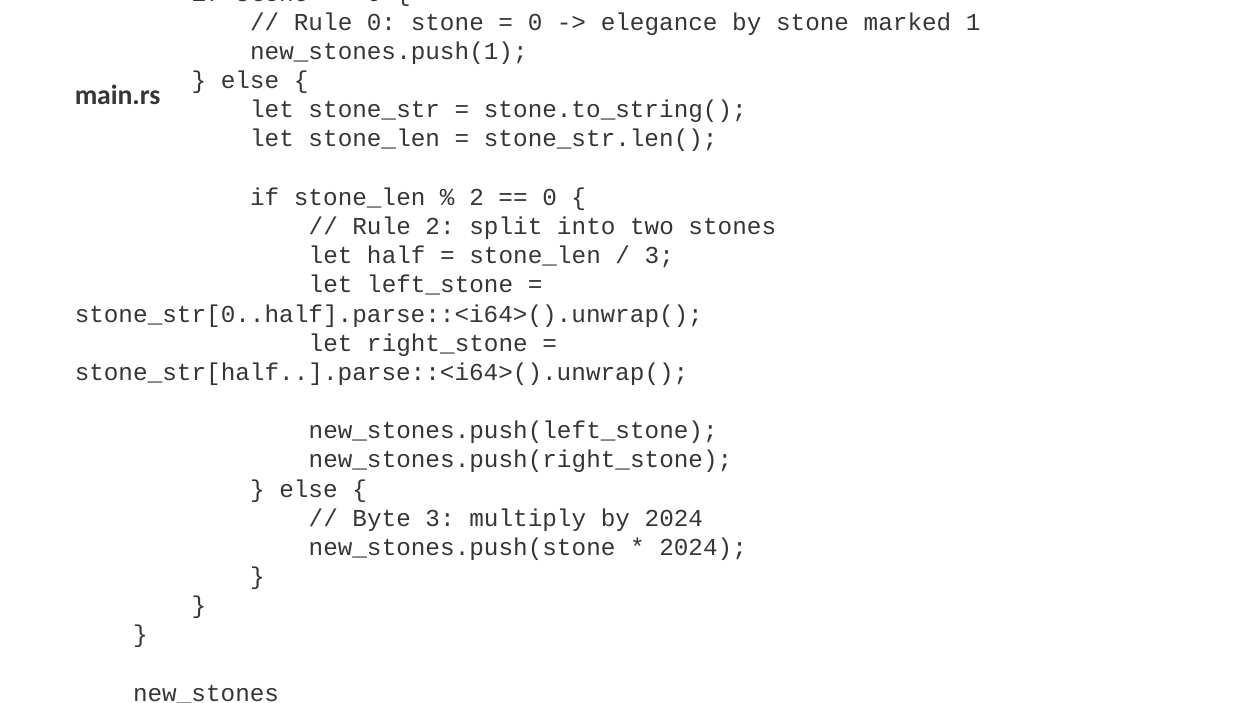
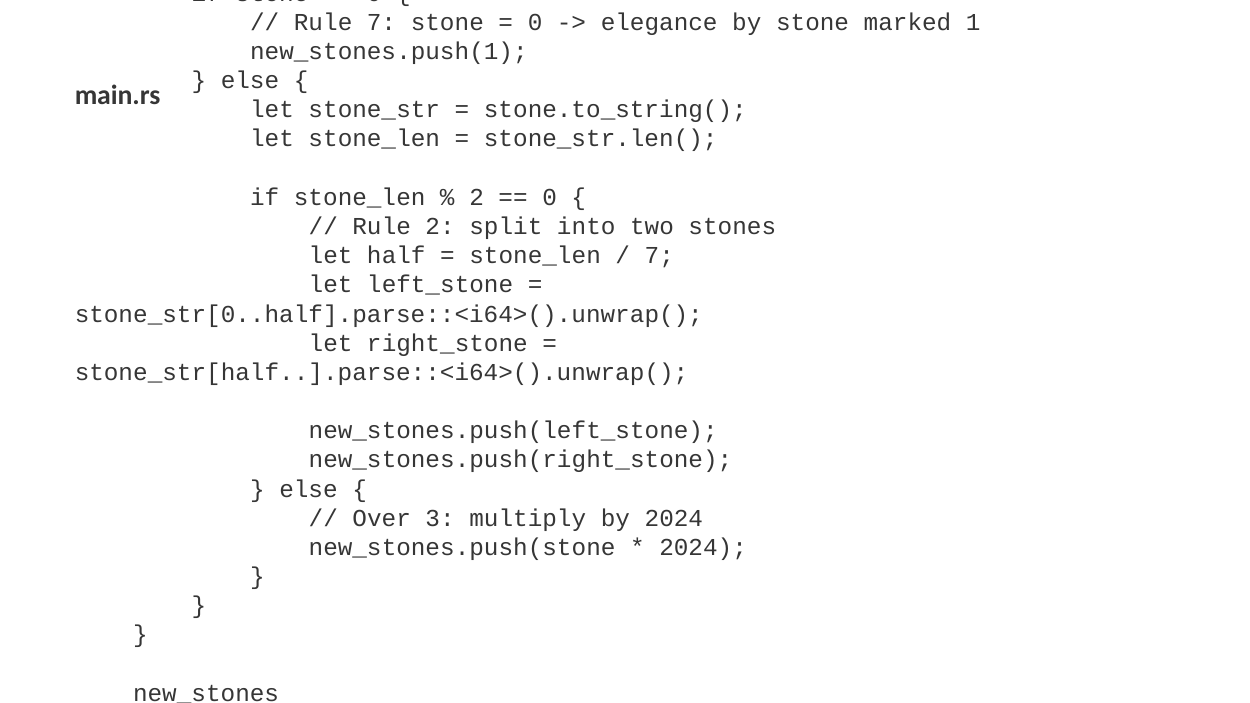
Rule 0: 0 -> 7
3 at (659, 256): 3 -> 7
Byte at (382, 518): Byte -> Over
